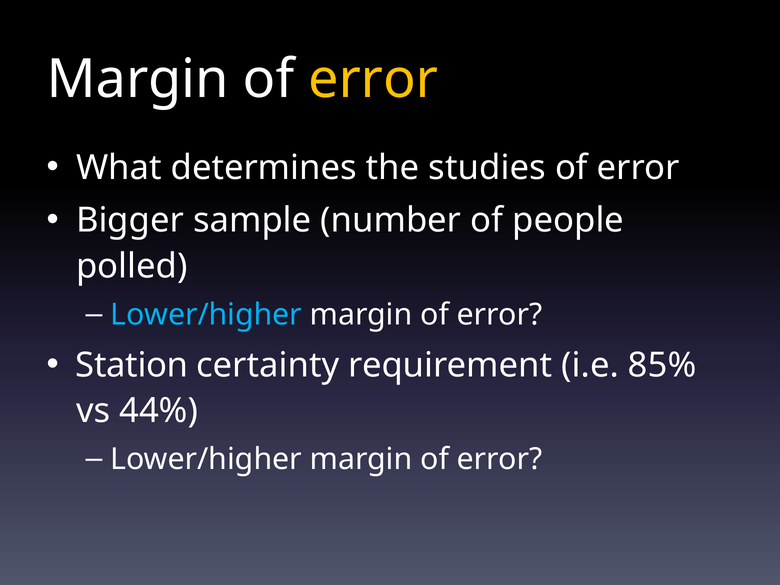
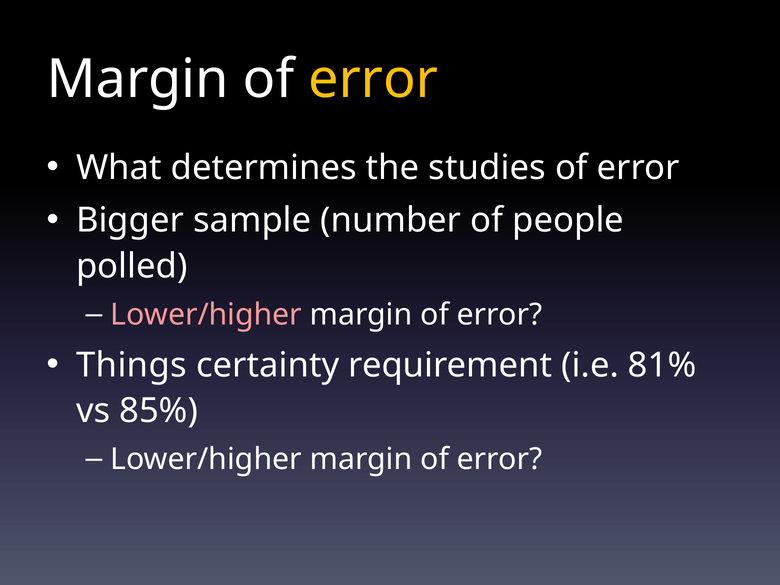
Lower/higher at (206, 315) colour: light blue -> pink
Station: Station -> Things
85%: 85% -> 81%
44%: 44% -> 85%
